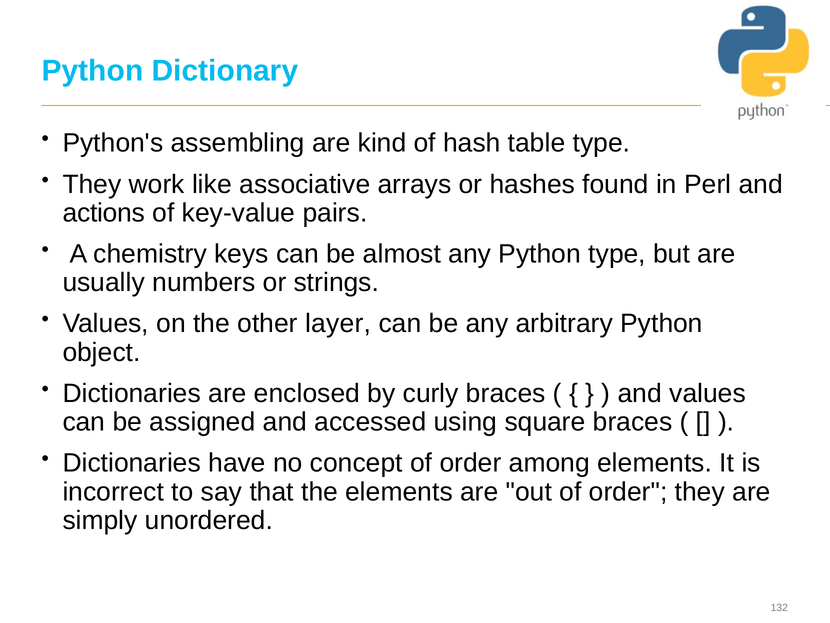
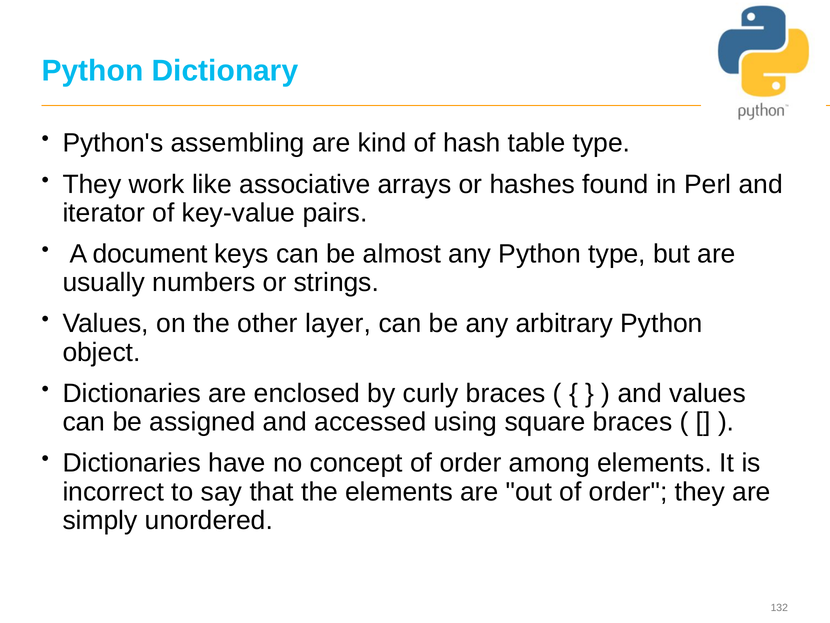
actions: actions -> iterator
chemistry: chemistry -> document
